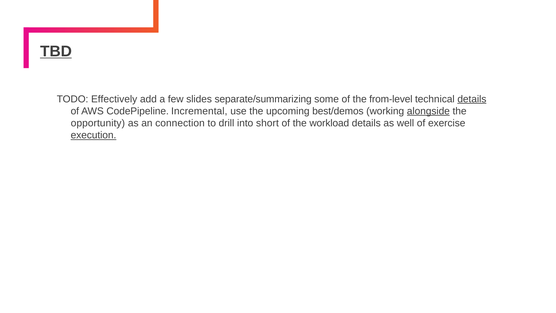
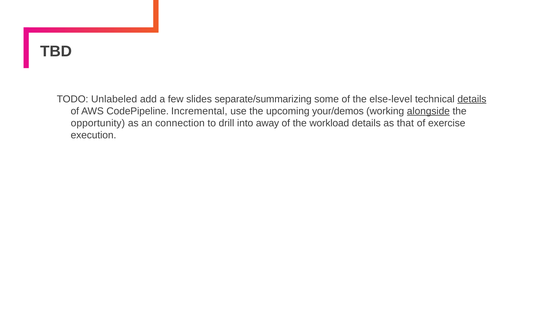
TBD underline: present -> none
Effectively: Effectively -> Unlabeled
from-level: from-level -> else-level
best/demos: best/demos -> your/demos
short: short -> away
well: well -> that
execution underline: present -> none
